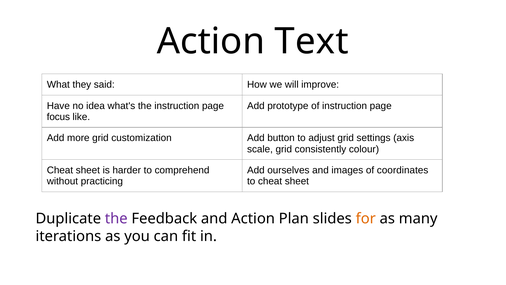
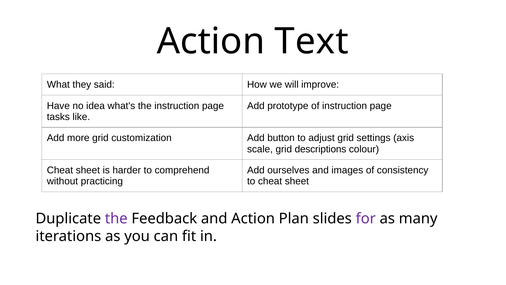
focus: focus -> tasks
consistently: consistently -> descriptions
coordinates: coordinates -> consistency
for colour: orange -> purple
